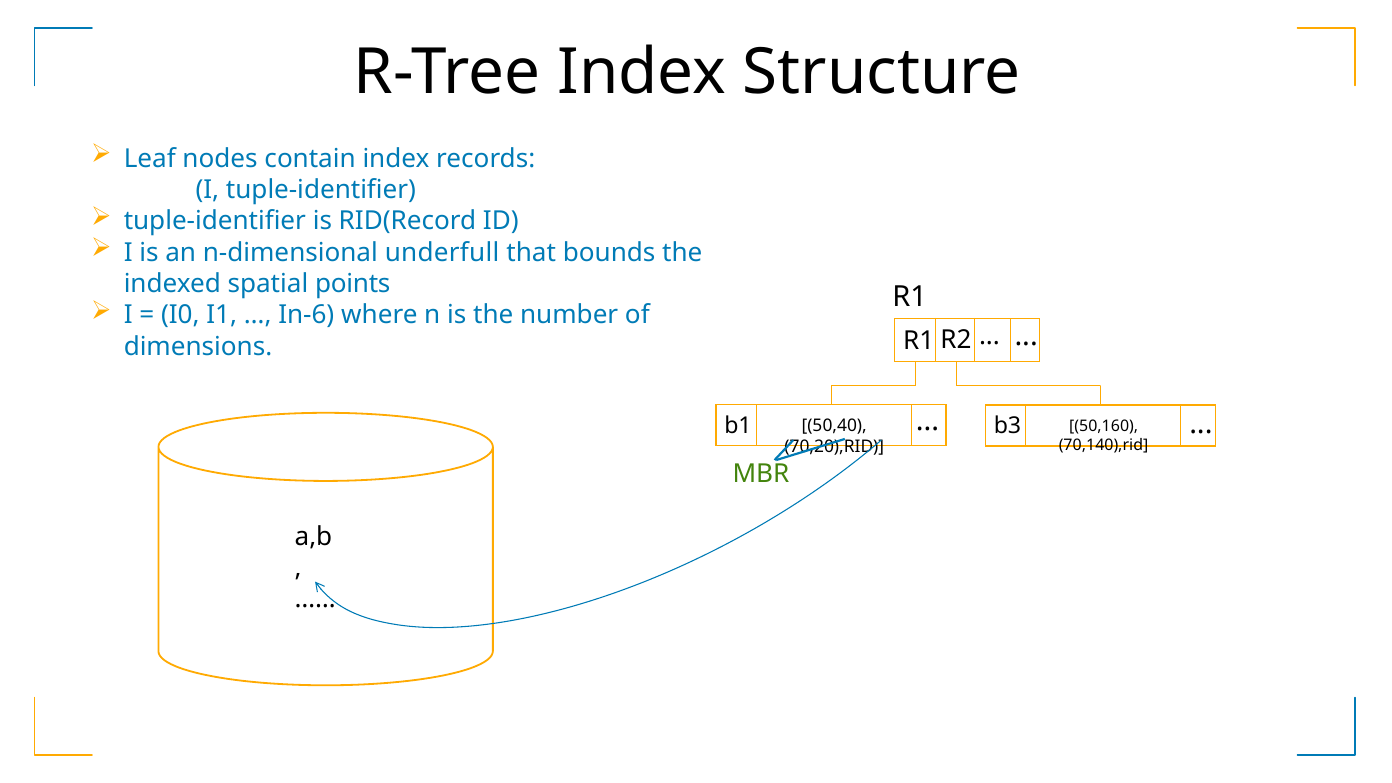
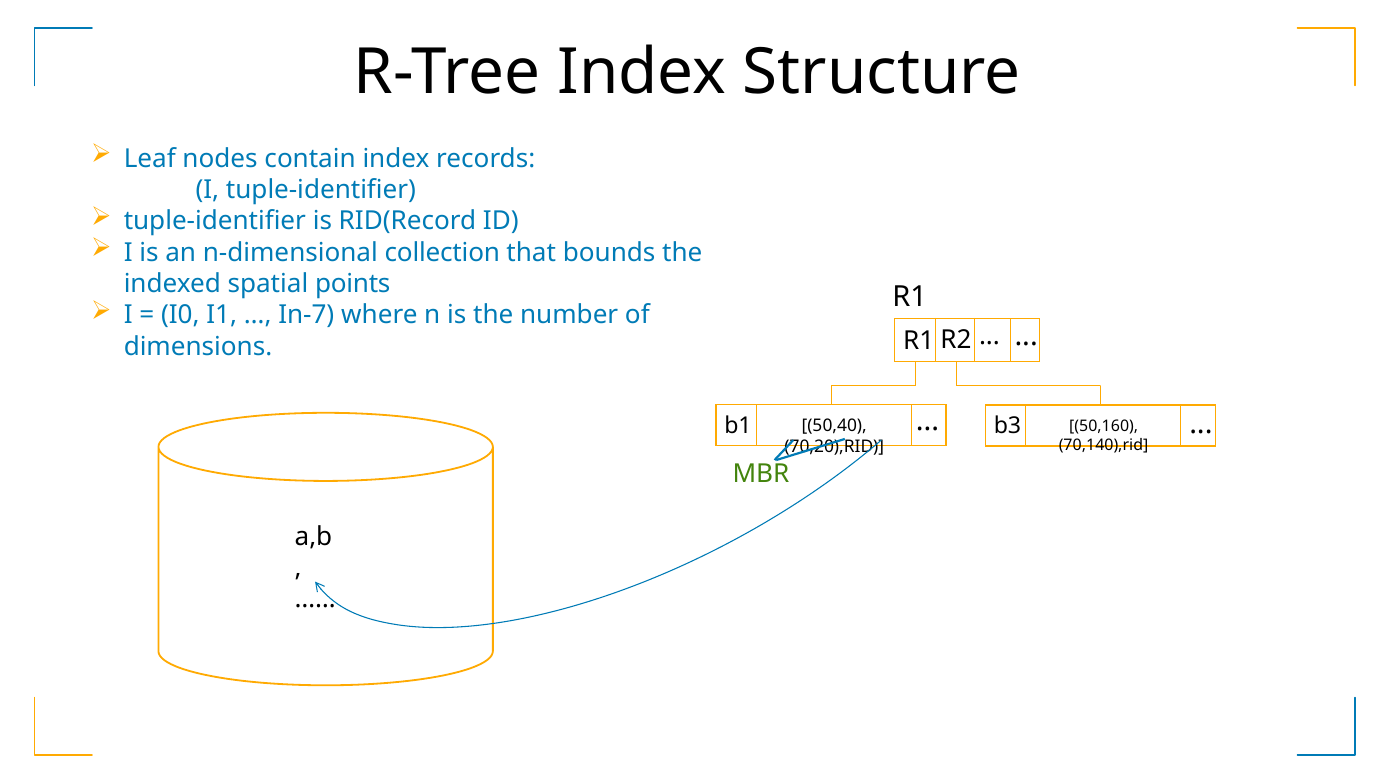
underfull: underfull -> collection
In-6: In-6 -> In-7
